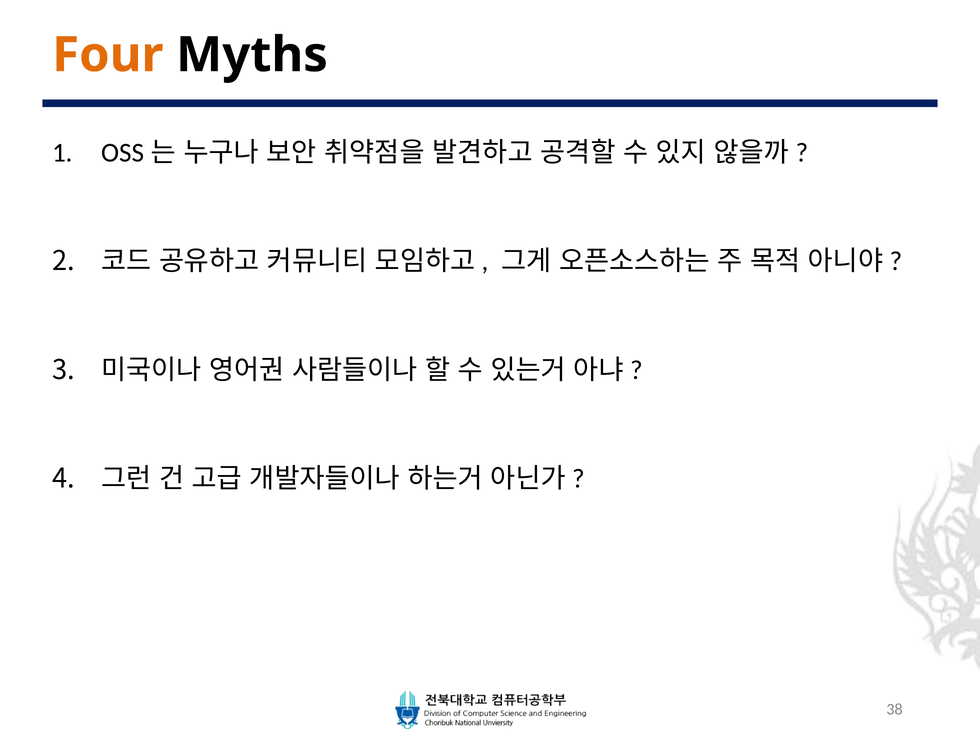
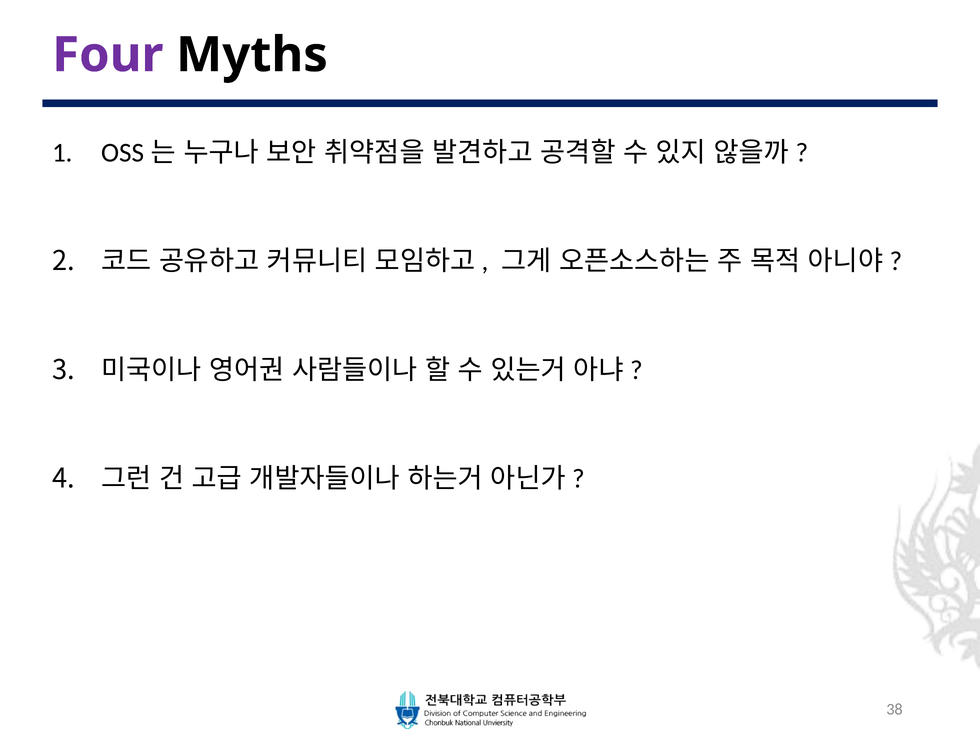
Four colour: orange -> purple
